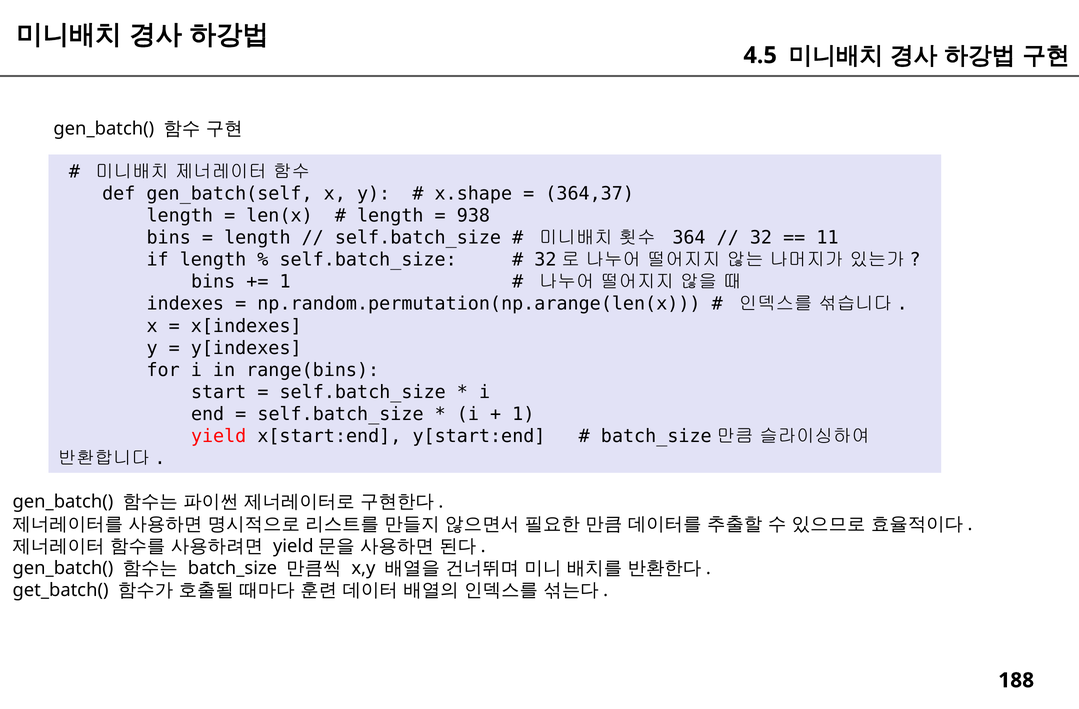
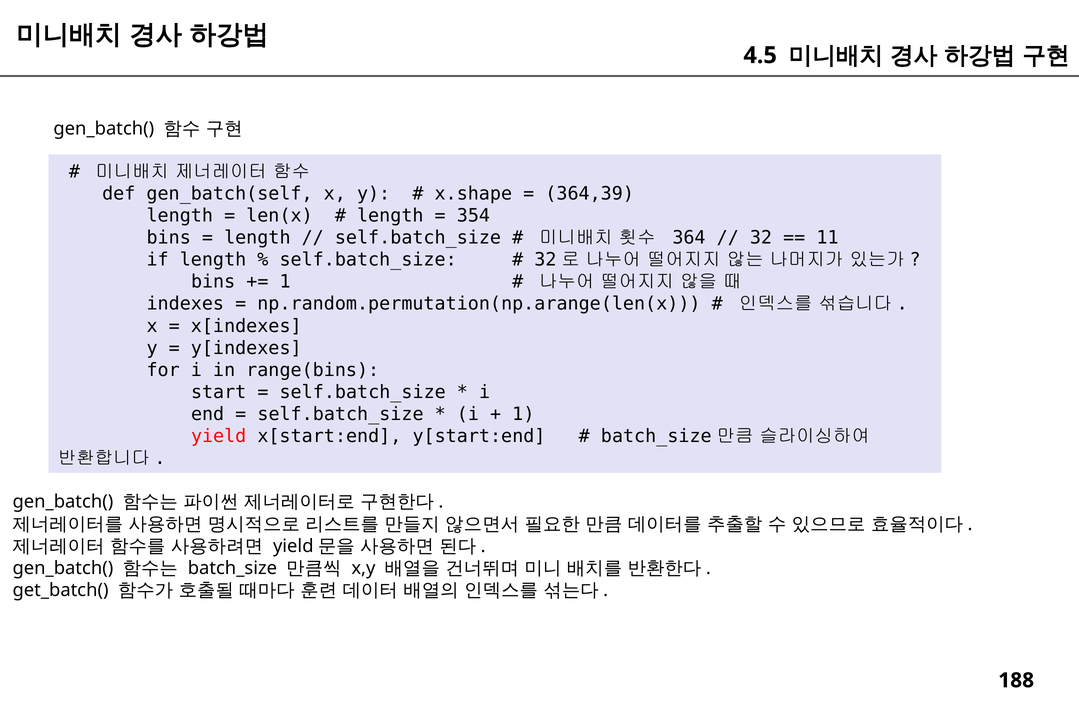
364,37: 364,37 -> 364,39
938: 938 -> 354
